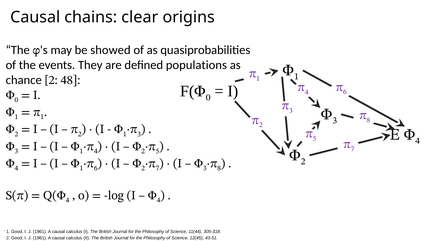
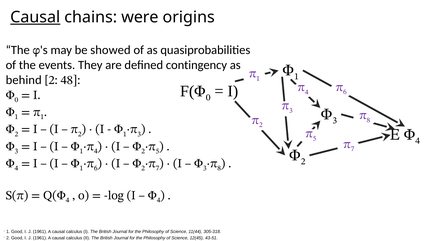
Causal at (35, 17) underline: none -> present
clear: clear -> were
populations: populations -> contingency
chance: chance -> behind
